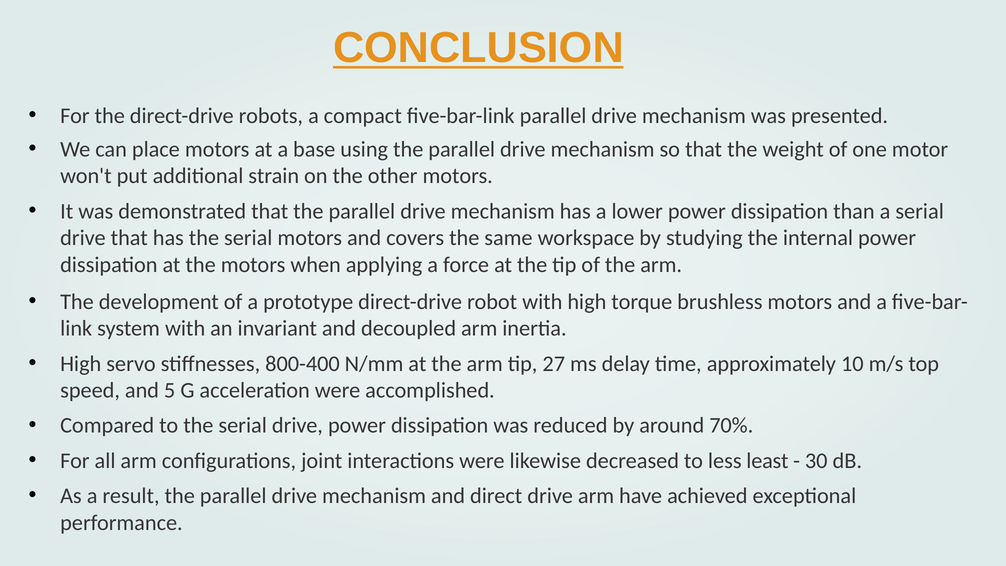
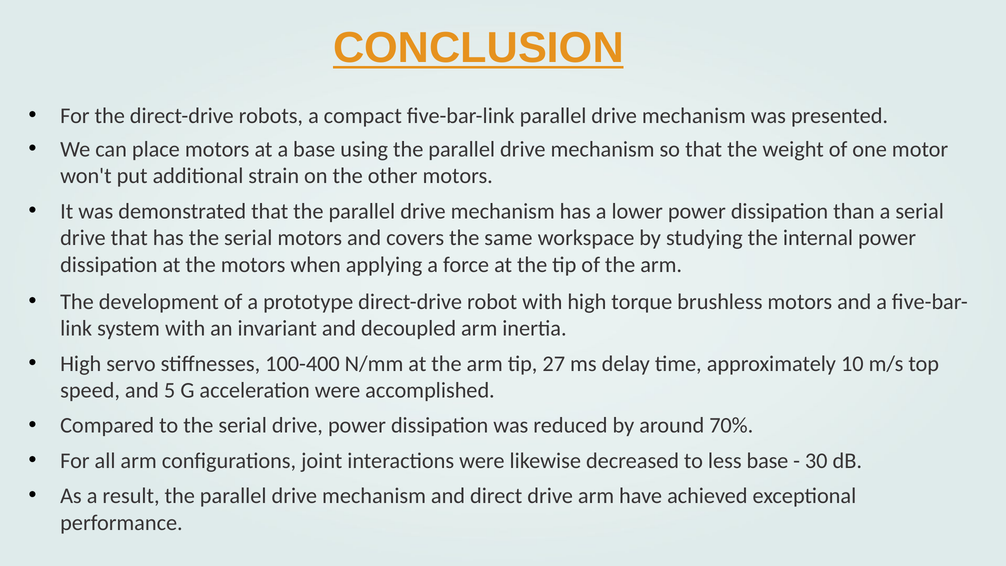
800-400: 800-400 -> 100-400
less least: least -> base
